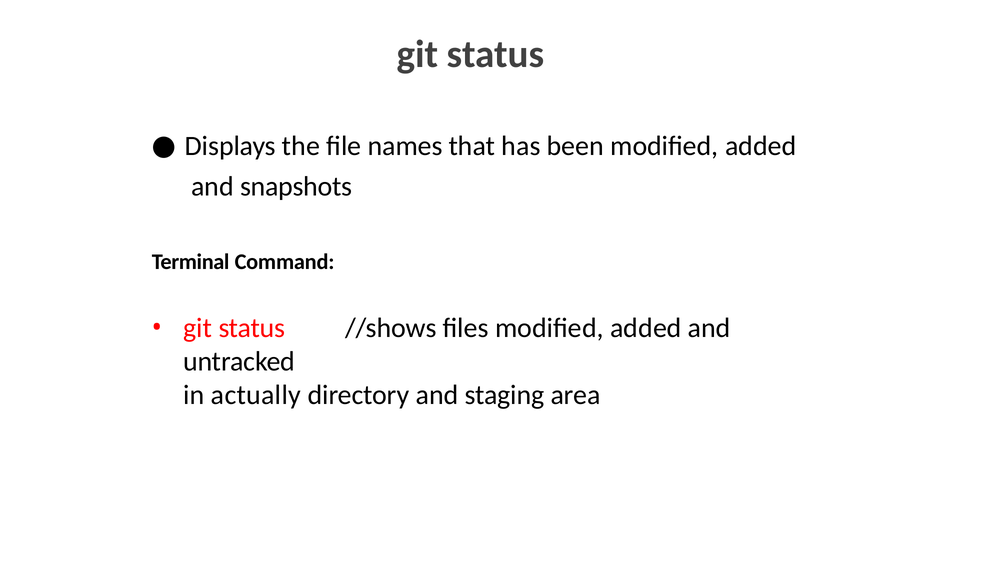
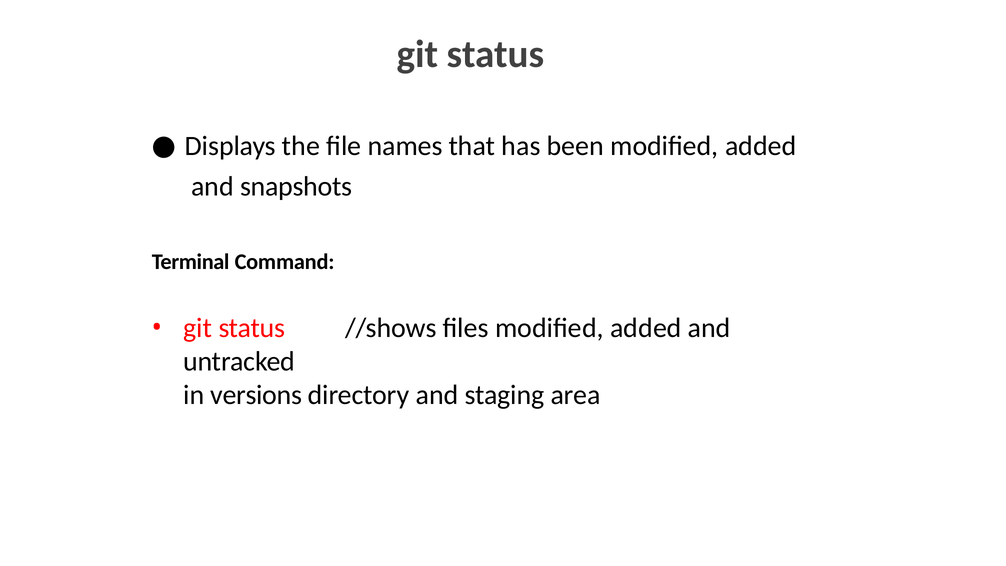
actually: actually -> versions
